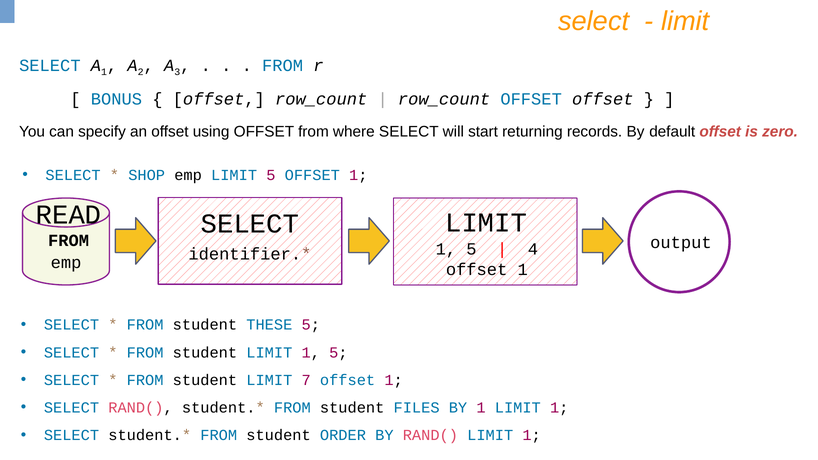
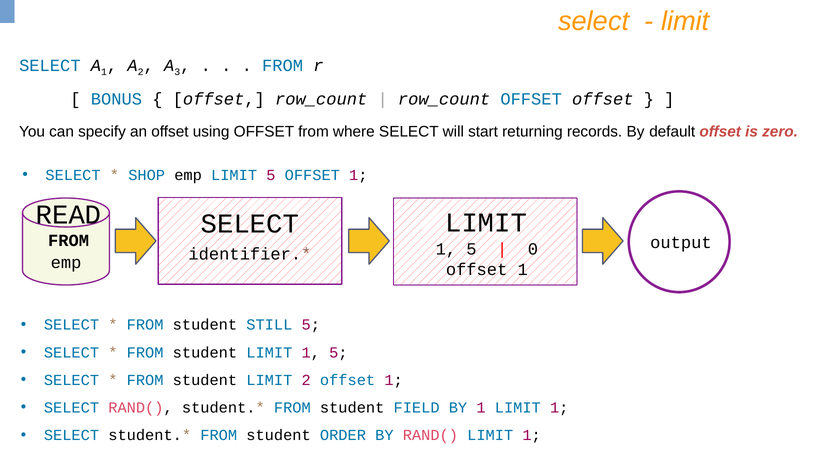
4: 4 -> 0
THESE: THESE -> STILL
LIMIT 7: 7 -> 2
FILES: FILES -> FIELD
